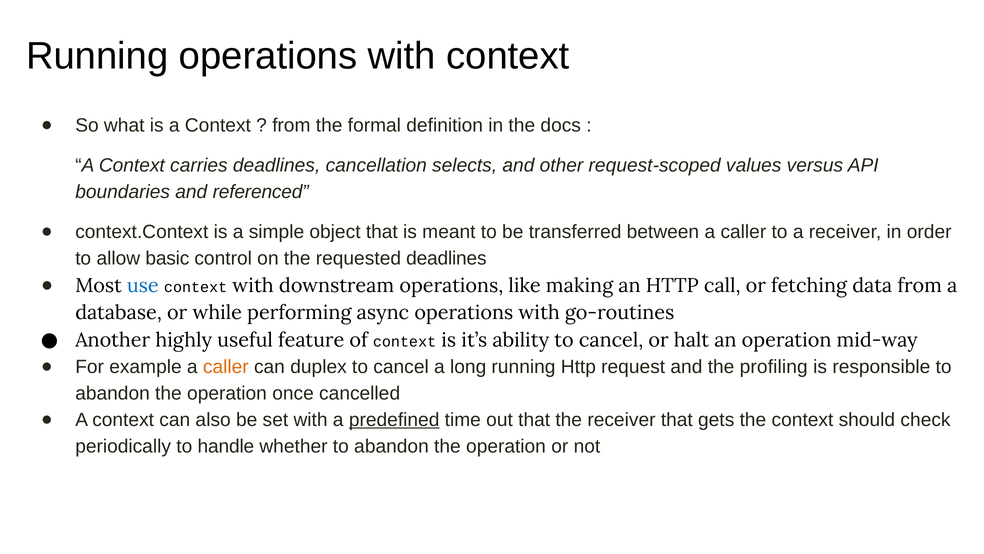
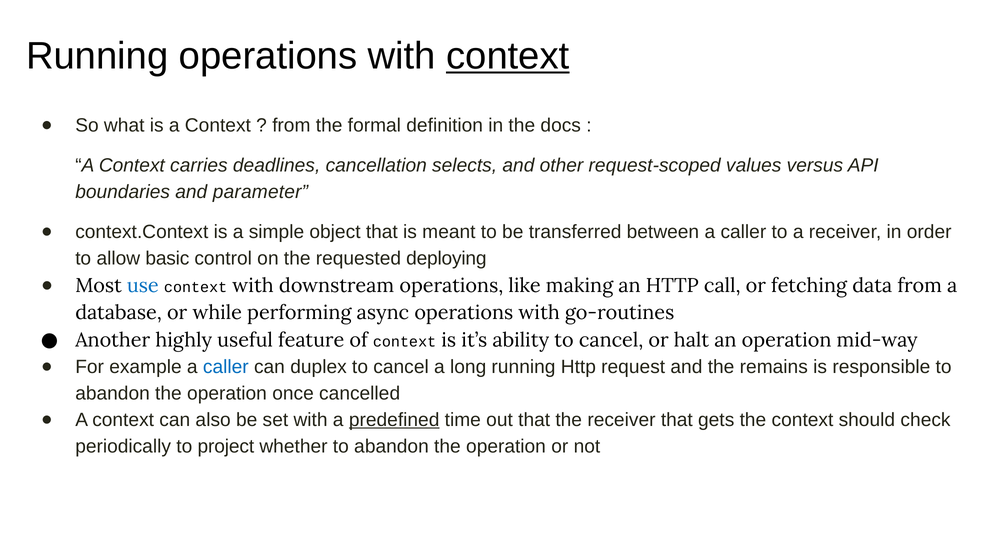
context at (508, 56) underline: none -> present
referenced: referenced -> parameter
requested deadlines: deadlines -> deploying
caller at (226, 367) colour: orange -> blue
profiling: profiling -> remains
handle: handle -> project
